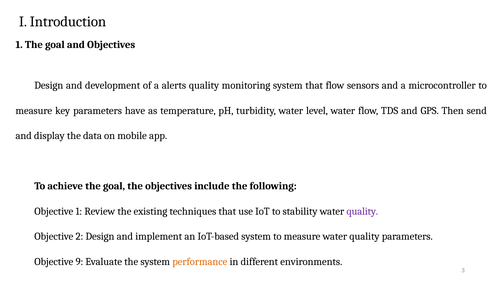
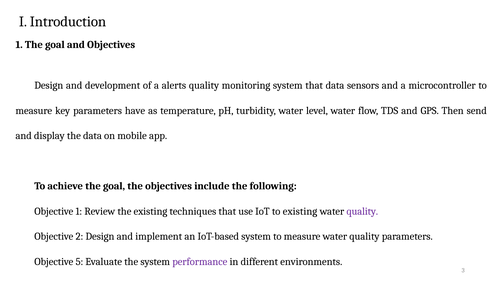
that flow: flow -> data
to stability: stability -> existing
9: 9 -> 5
performance colour: orange -> purple
